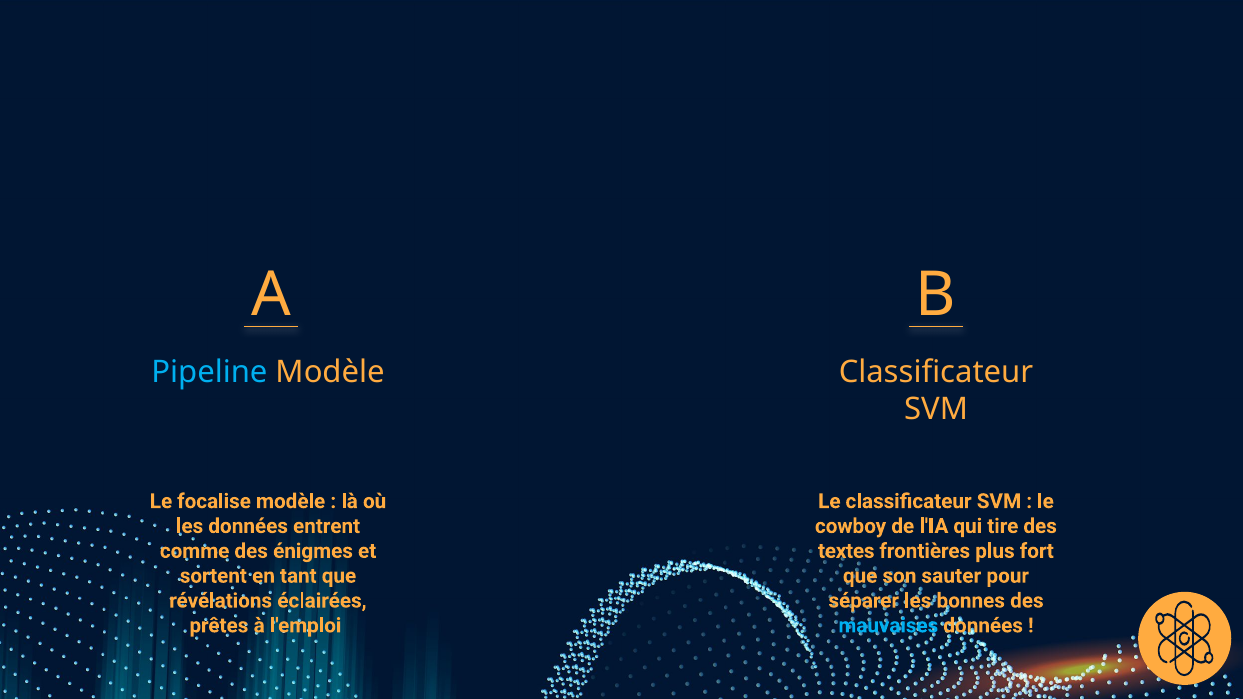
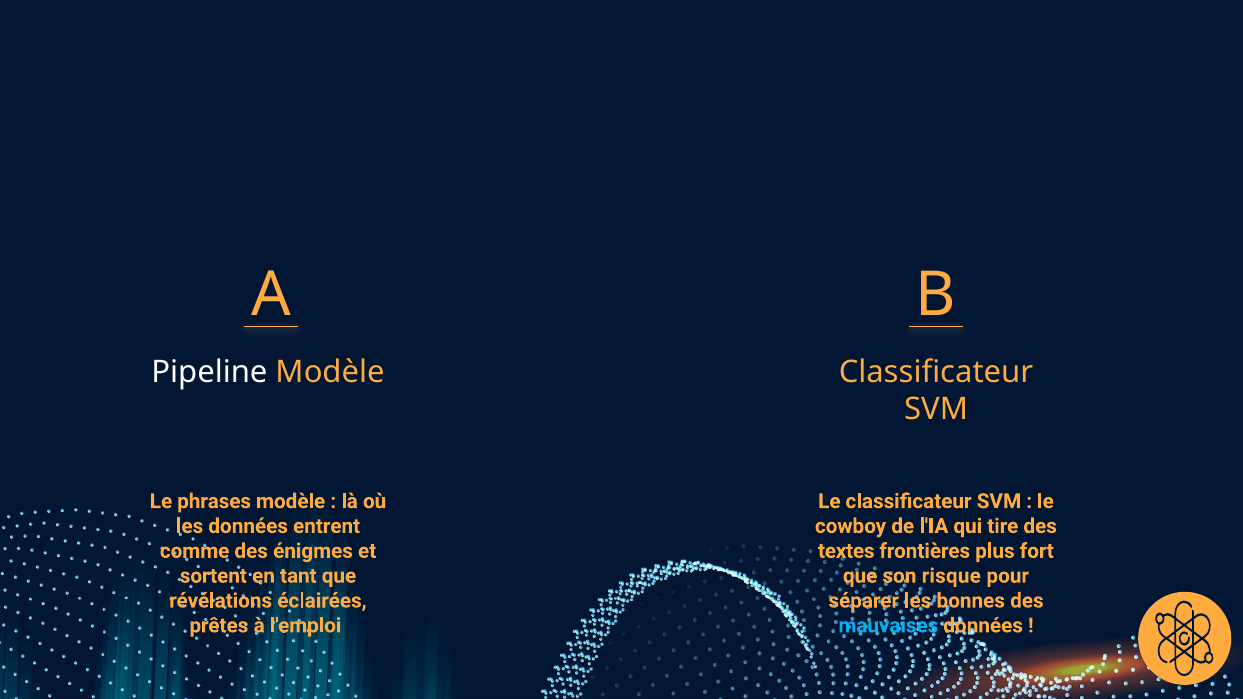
Pipeline colour: light blue -> white
focalise: focalise -> phrases
sauter: sauter -> risque
